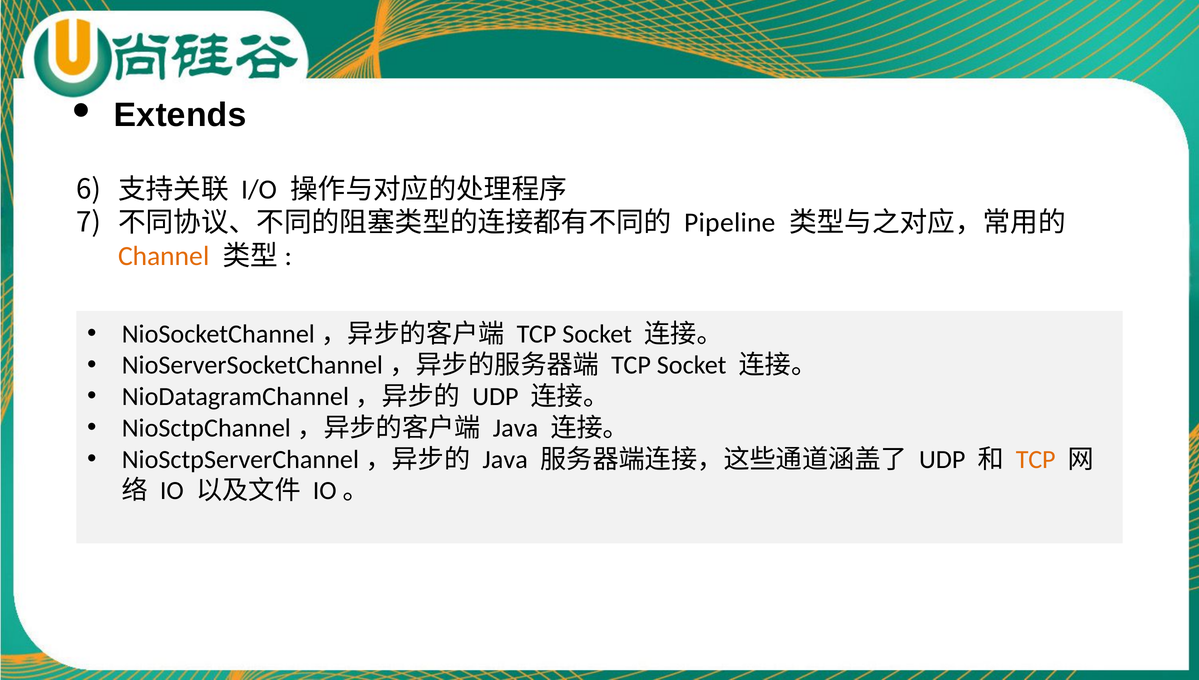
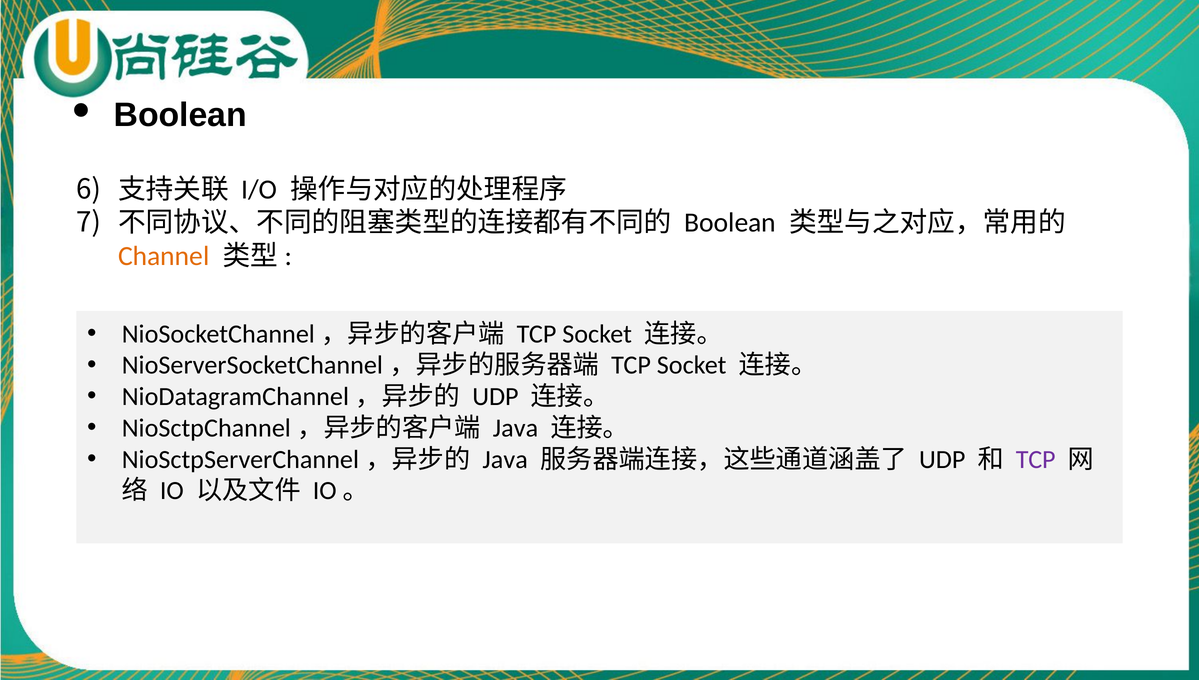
Extends at (180, 115): Extends -> Boolean
Pipeline at (730, 223): Pipeline -> Boolean
TCP at (1036, 460) colour: orange -> purple
